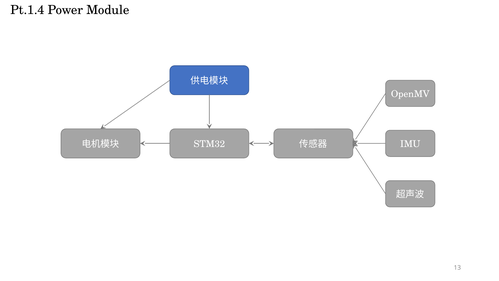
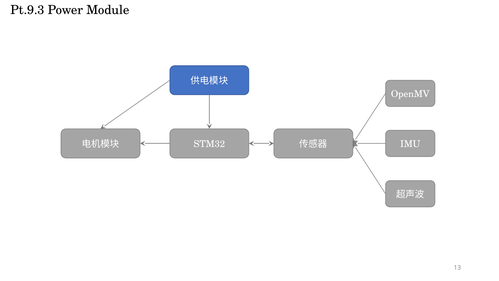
Pt.1.4: Pt.1.4 -> Pt.9.3
